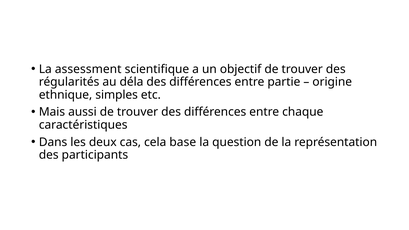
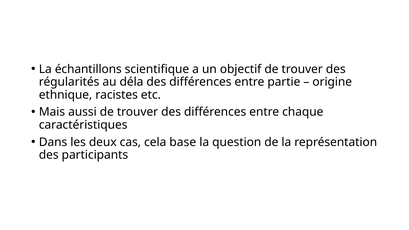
assessment: assessment -> échantillons
simples: simples -> racistes
